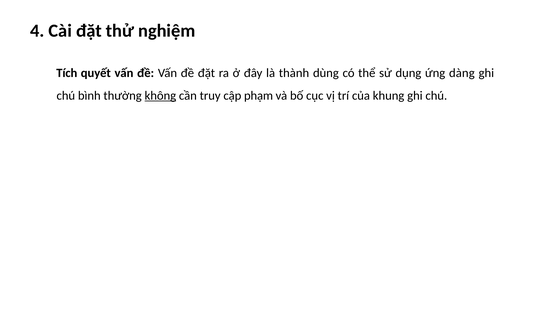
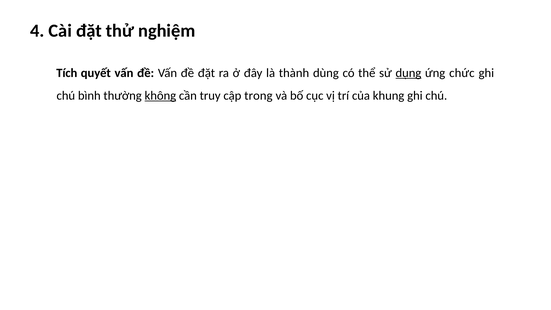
dụng underline: none -> present
dàng: dàng -> chức
phạm: phạm -> trong
